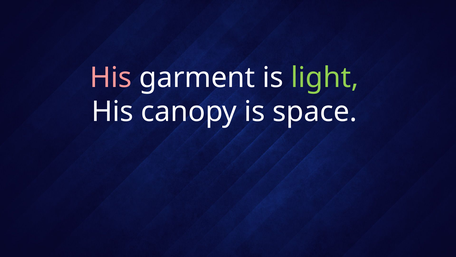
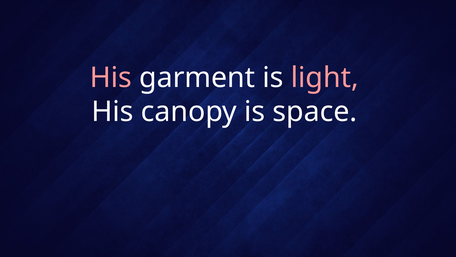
light colour: light green -> pink
